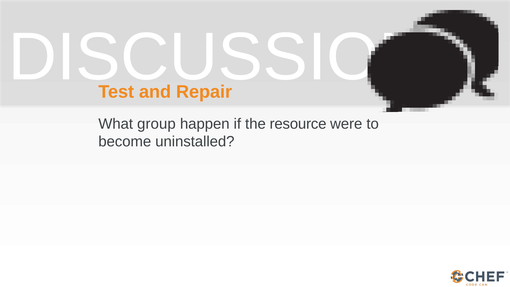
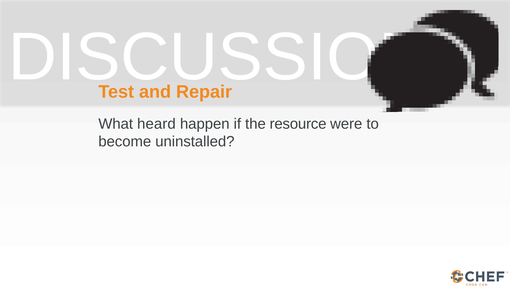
group: group -> heard
